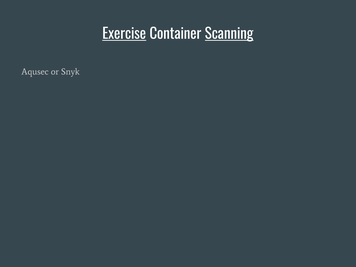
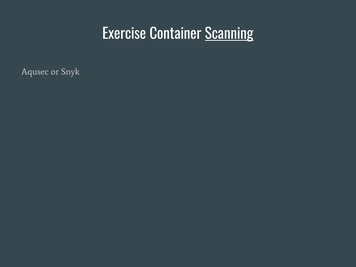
Exercise underline: present -> none
